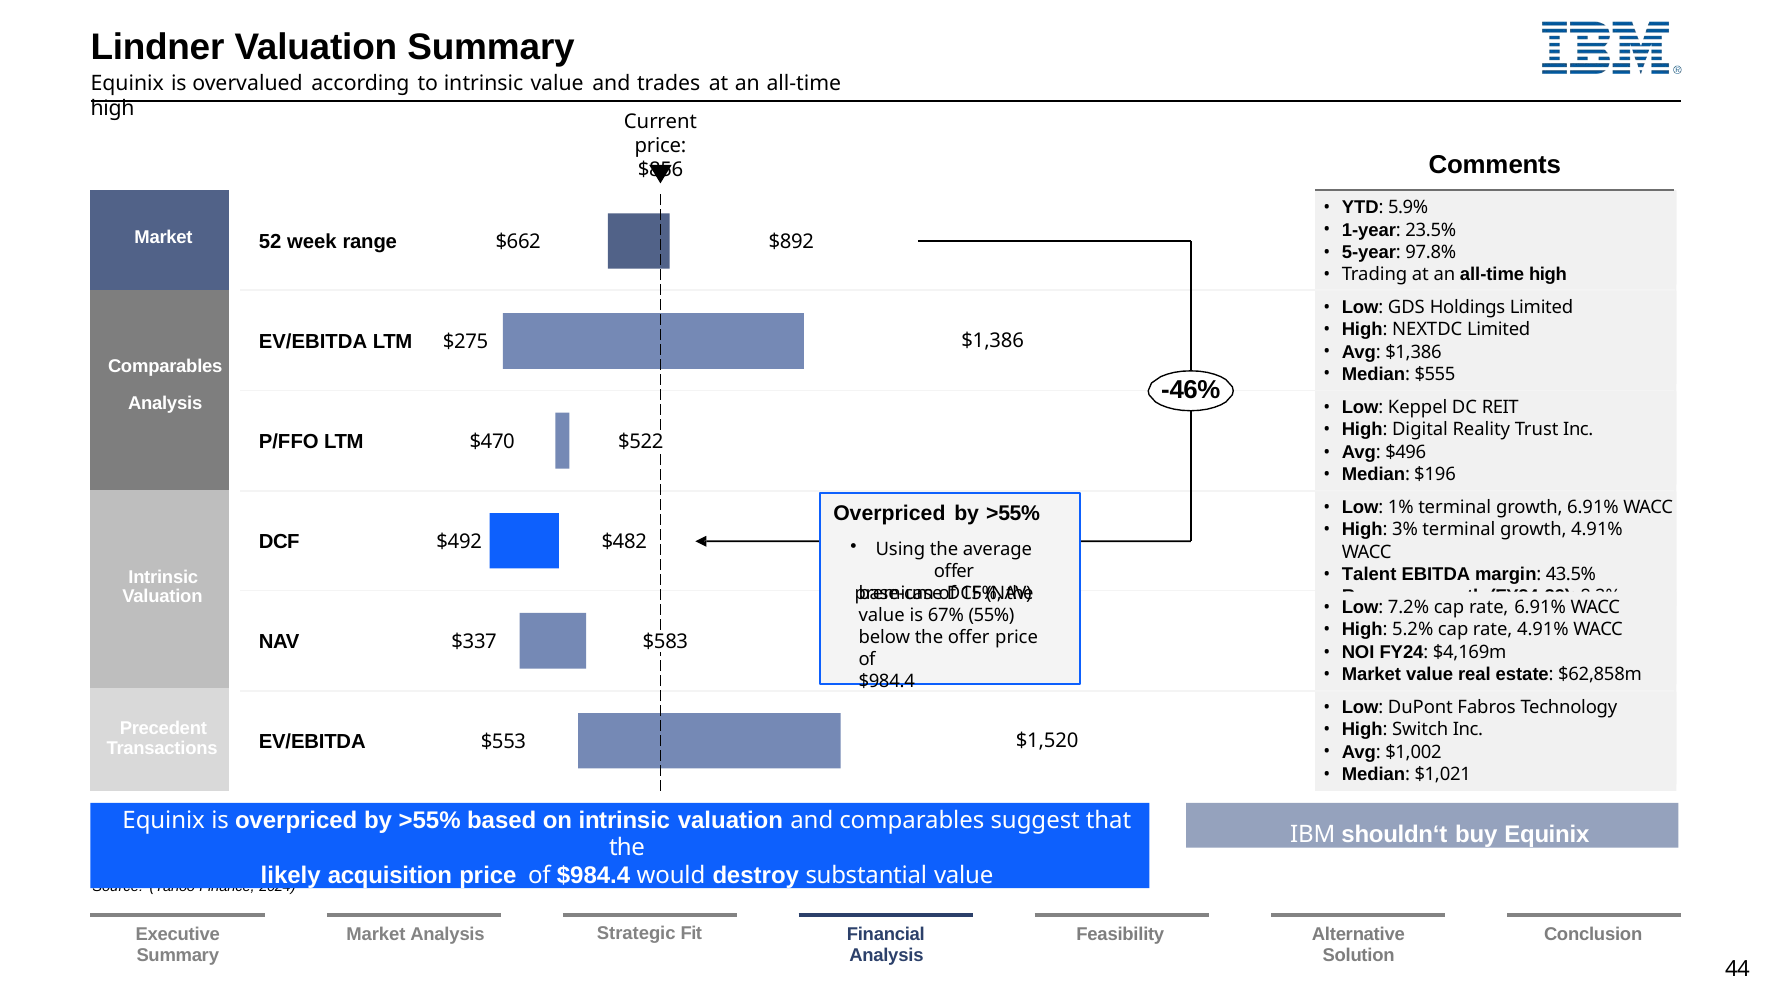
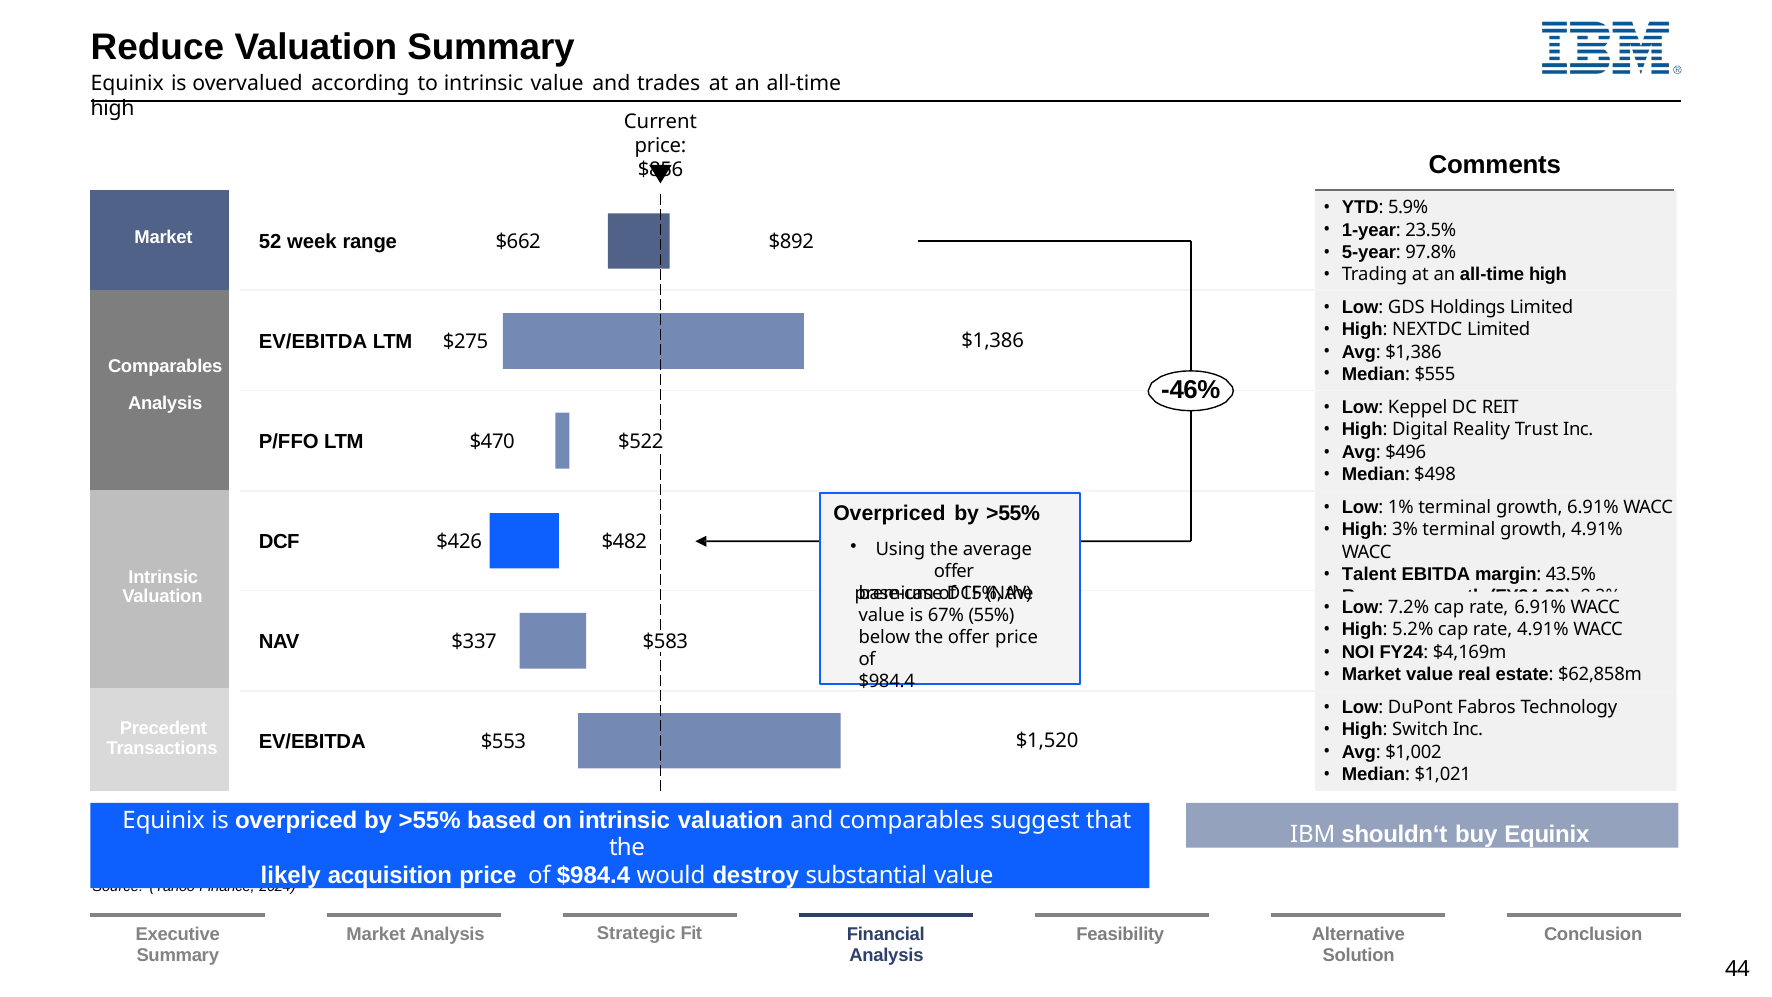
Lindner: Lindner -> Reduce
$196: $196 -> $498
$492: $492 -> $426
